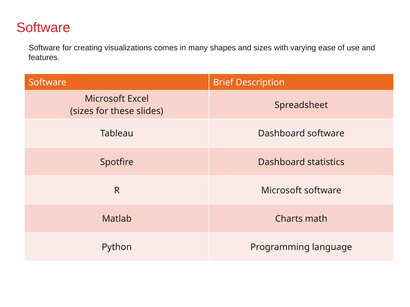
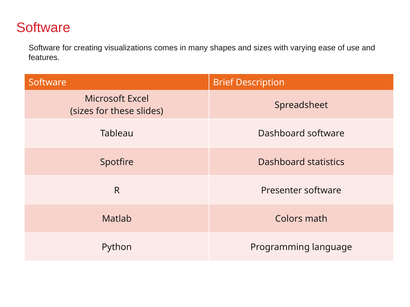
R Microsoft: Microsoft -> Presenter
Charts: Charts -> Colors
